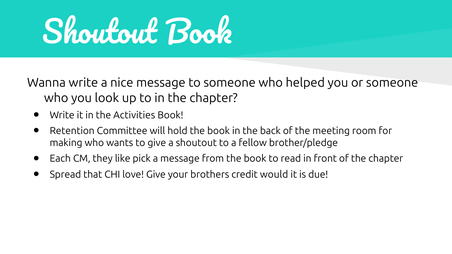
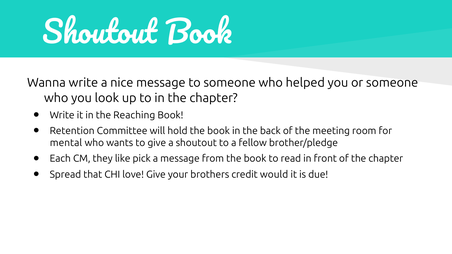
Activities: Activities -> Reaching
making: making -> mental
